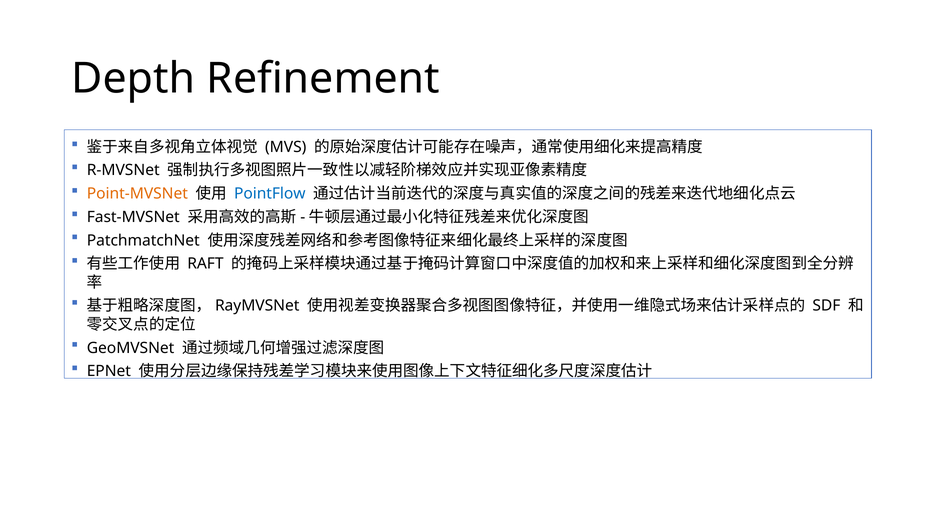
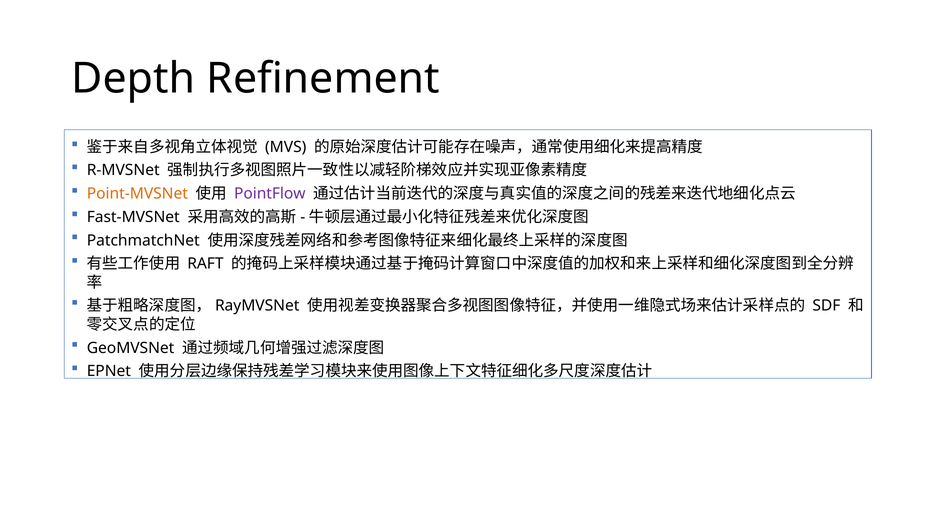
PointFlow colour: blue -> purple
